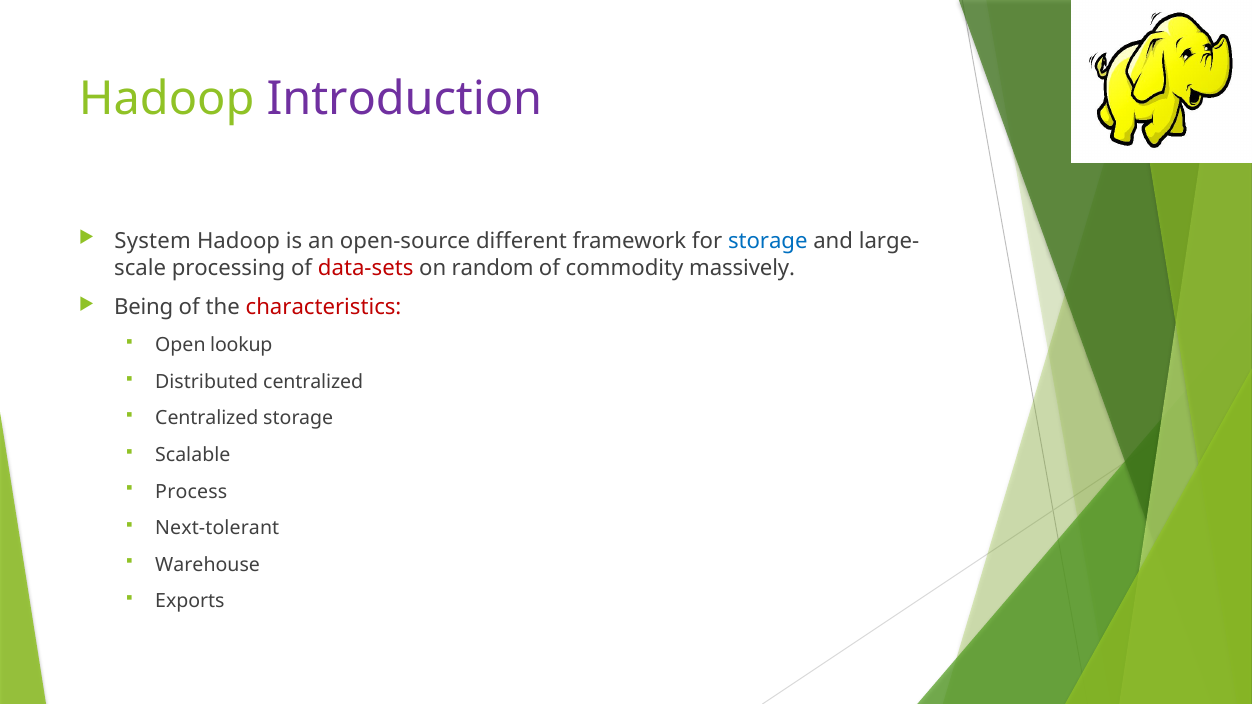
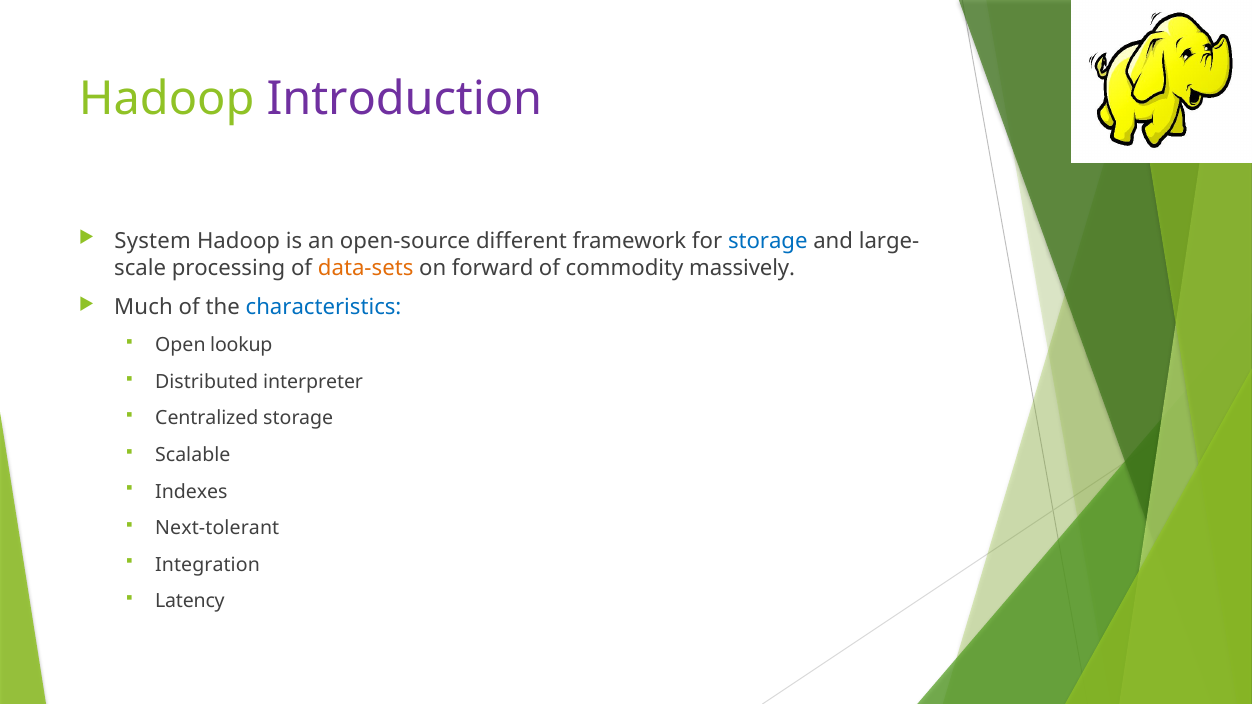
data-sets colour: red -> orange
random: random -> forward
Being: Being -> Much
characteristics colour: red -> blue
Distributed centralized: centralized -> interpreter
Process: Process -> Indexes
Warehouse: Warehouse -> Integration
Exports: Exports -> Latency
